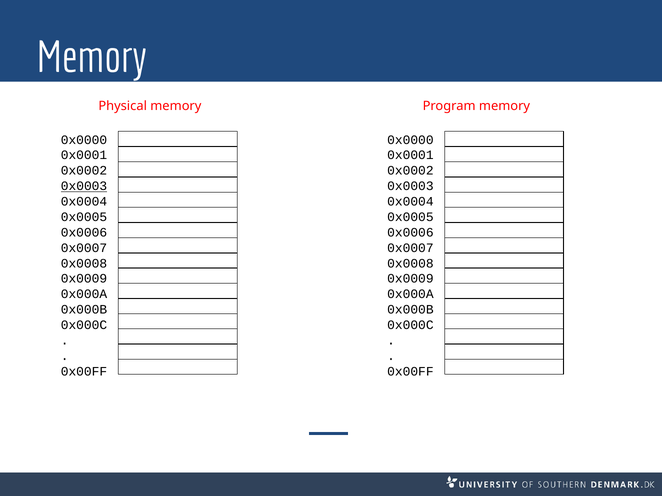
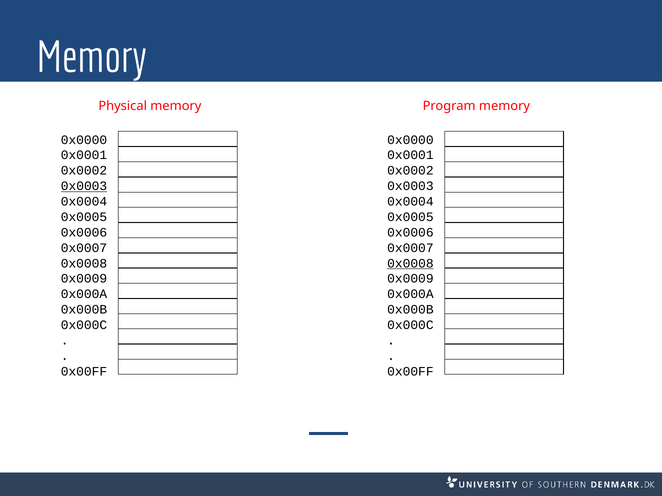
0x0008 at (410, 264) underline: none -> present
